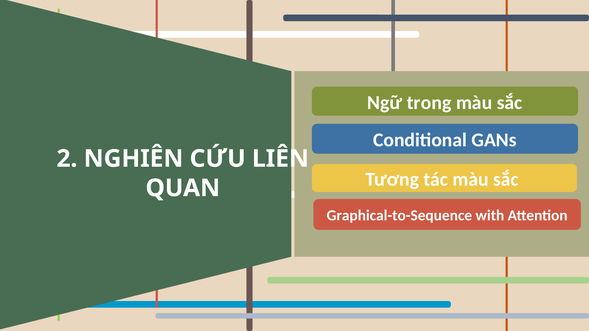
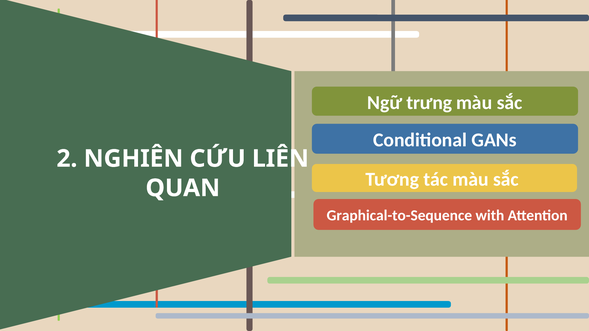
trong: trong -> trưng
